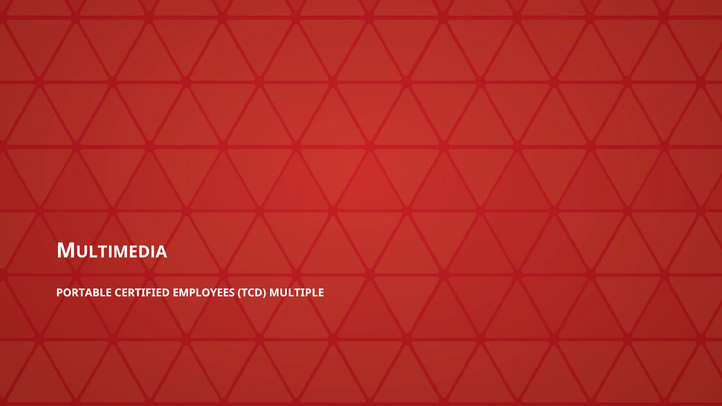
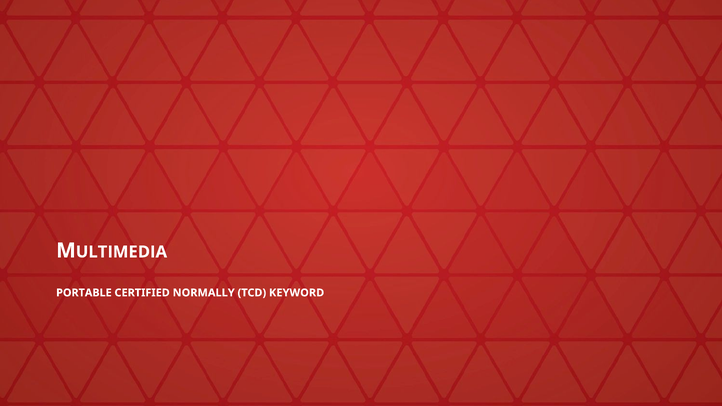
EMPLOYEES: EMPLOYEES -> NORMALLY
MULTIPLE: MULTIPLE -> KEYWORD
